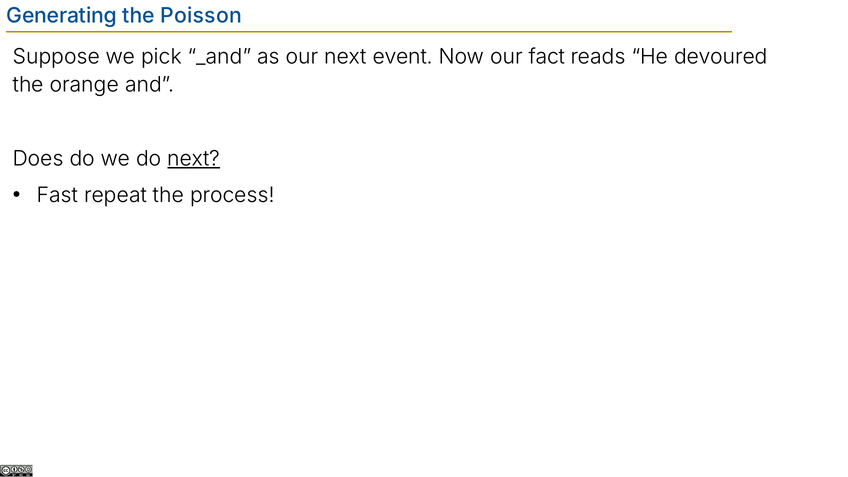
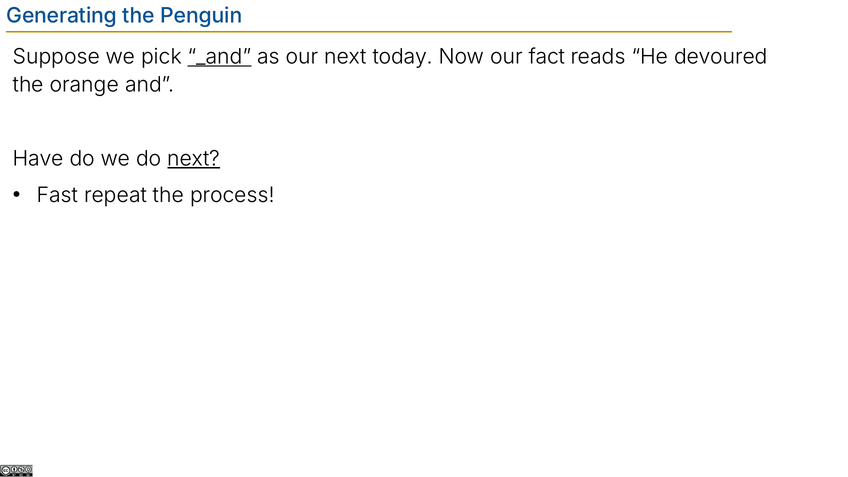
Poisson: Poisson -> Penguin
_and underline: none -> present
event: event -> today
Does: Does -> Have
